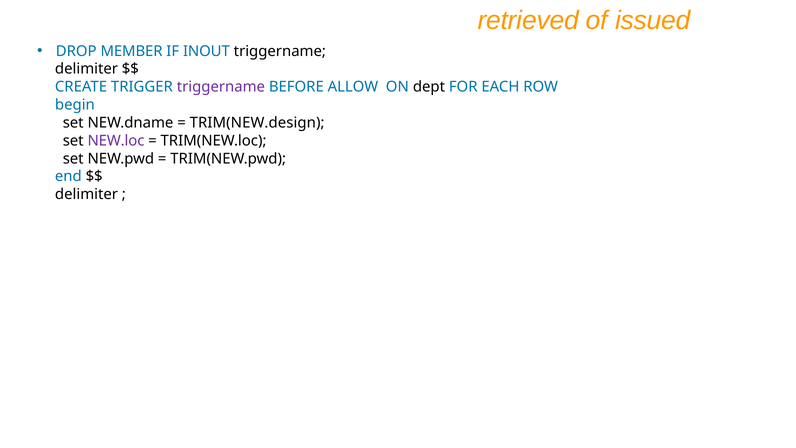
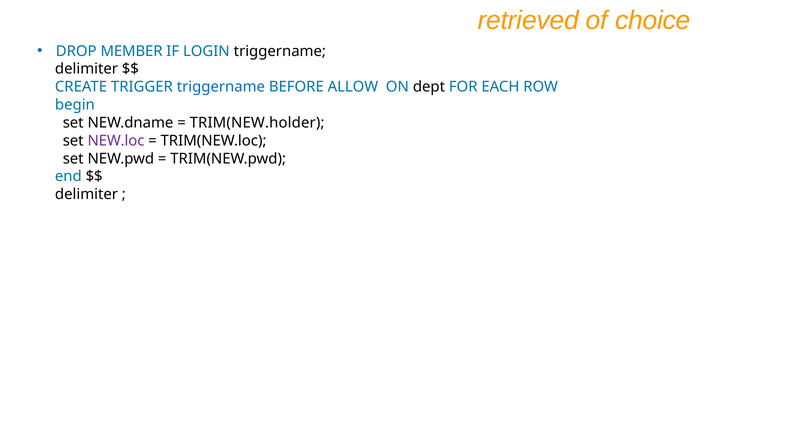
issued: issued -> choice
INOUT: INOUT -> LOGIN
triggername at (221, 87) colour: purple -> blue
TRIM(NEW.design: TRIM(NEW.design -> TRIM(NEW.holder
